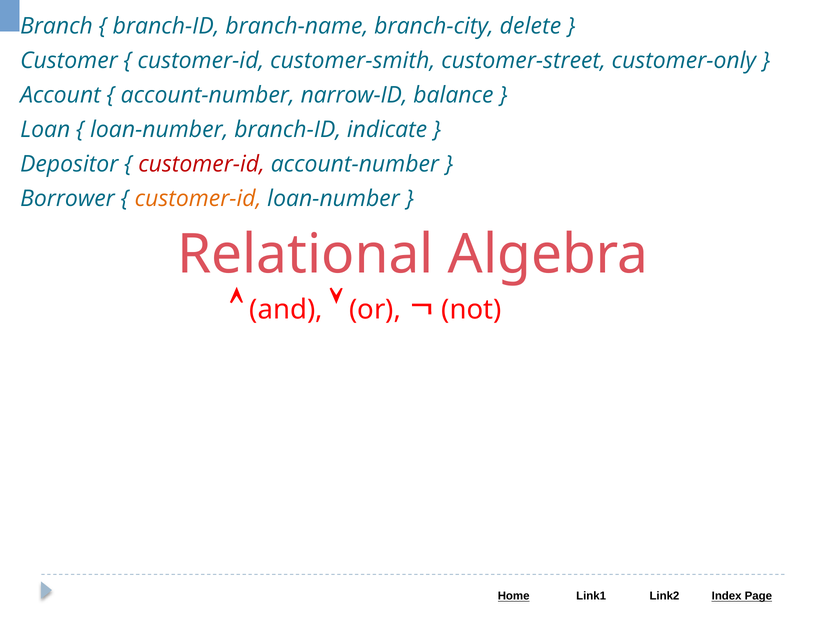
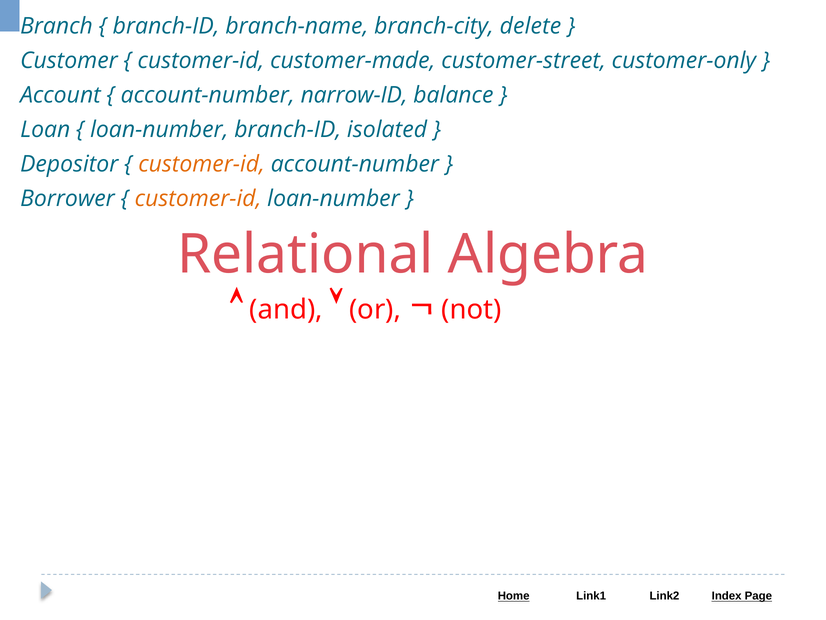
customer-smith: customer-smith -> customer-made
indicate: indicate -> isolated
customer-id at (202, 164) colour: red -> orange
